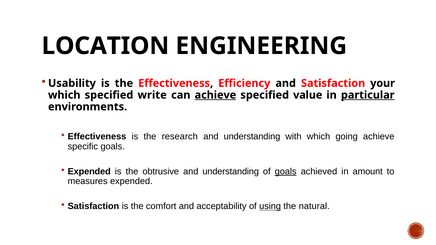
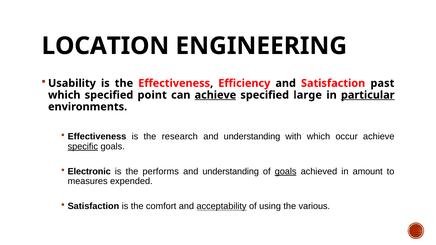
your: your -> past
write: write -> point
value: value -> large
going: going -> occur
specific underline: none -> present
Expended at (89, 172): Expended -> Electronic
obtrusive: obtrusive -> performs
acceptability underline: none -> present
using underline: present -> none
natural: natural -> various
